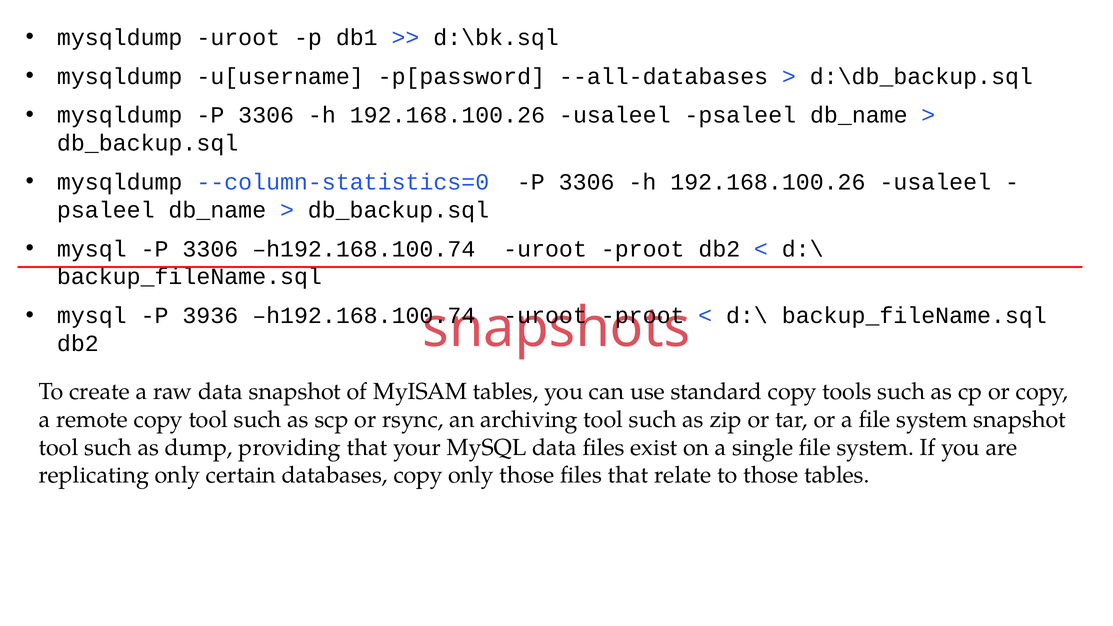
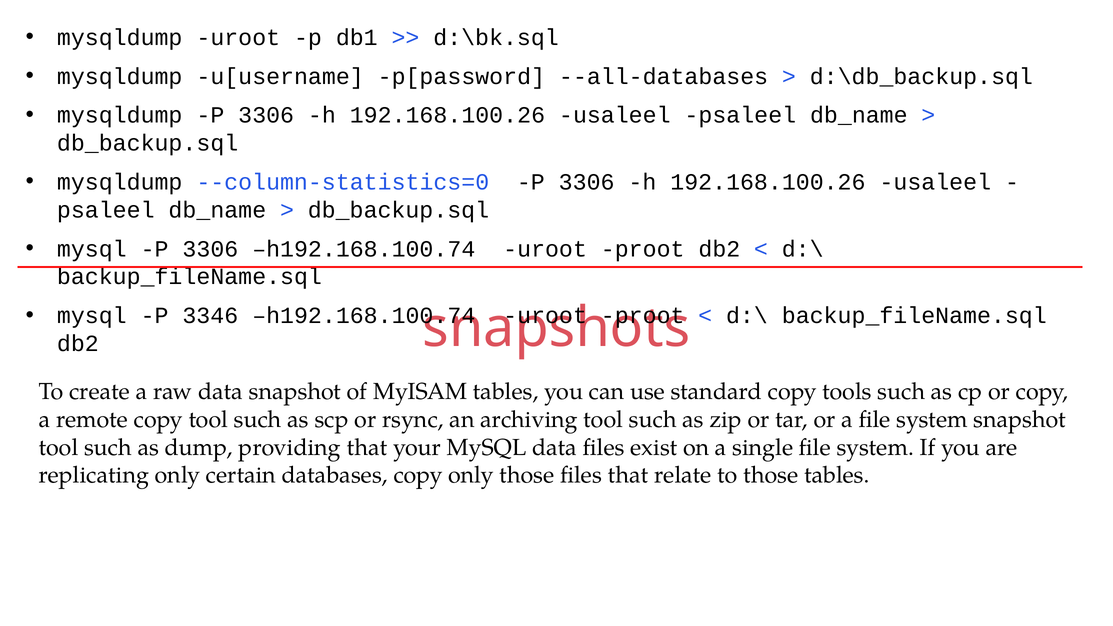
3936: 3936 -> 3346
